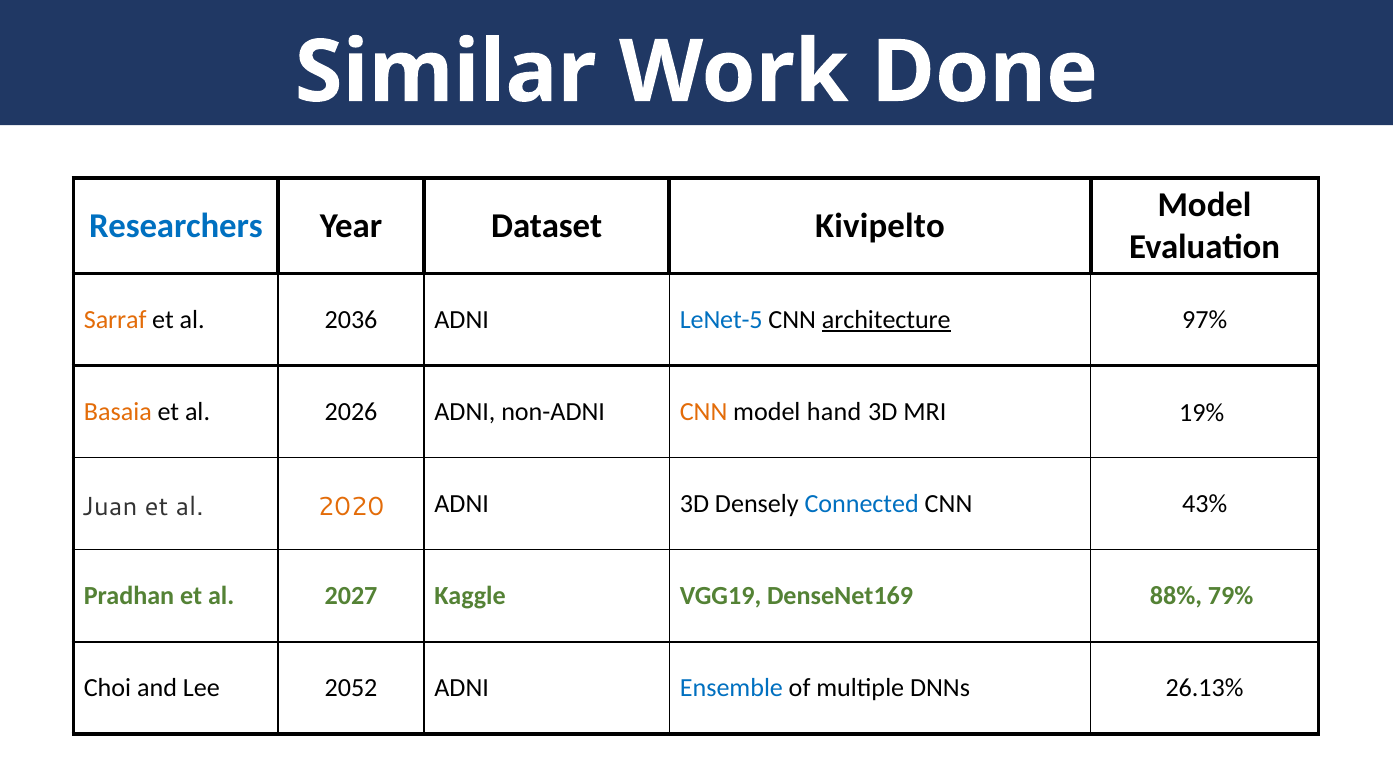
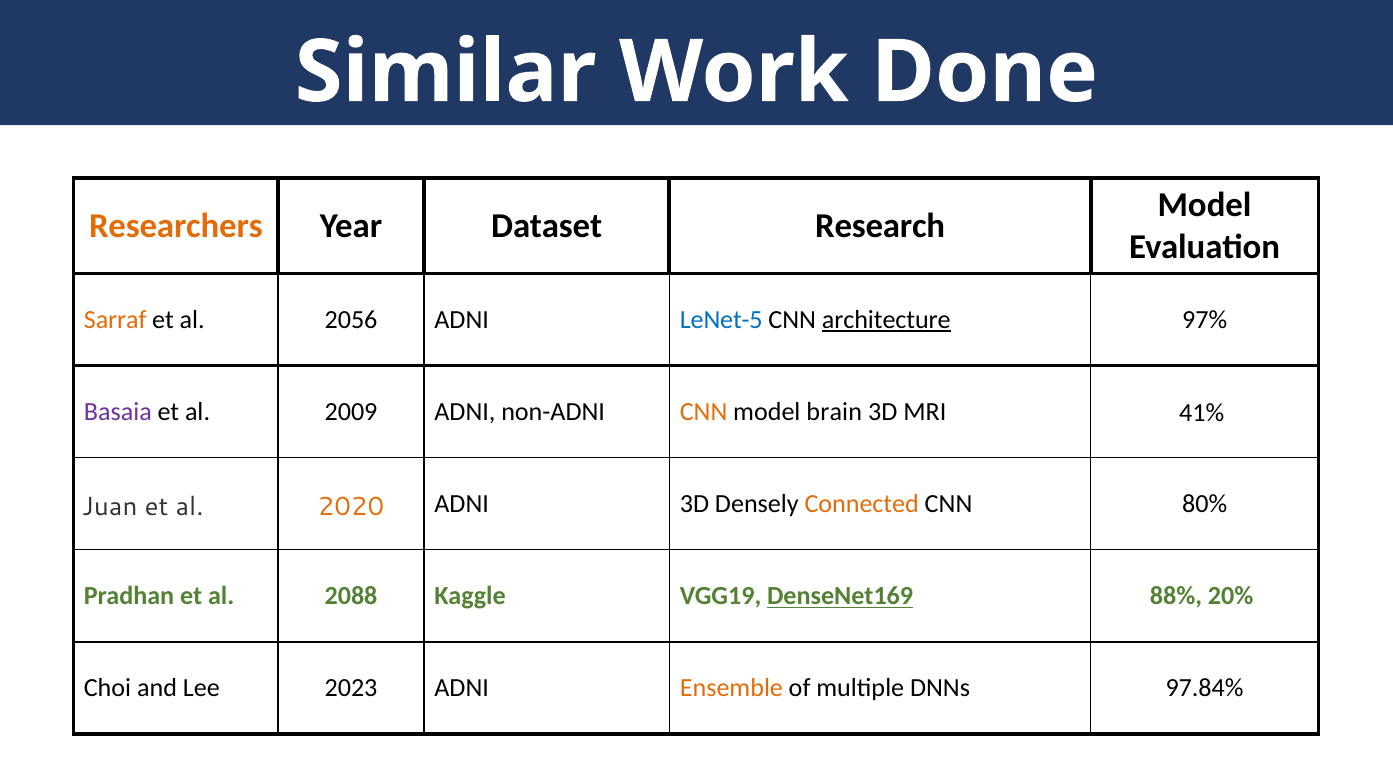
Researchers colour: blue -> orange
Kivipelto: Kivipelto -> Research
2036: 2036 -> 2056
Basaia colour: orange -> purple
2026: 2026 -> 2009
hand: hand -> brain
19%: 19% -> 41%
Connected colour: blue -> orange
43%: 43% -> 80%
2027: 2027 -> 2088
DenseNet169 underline: none -> present
79%: 79% -> 20%
2052: 2052 -> 2023
Ensemble colour: blue -> orange
26.13%: 26.13% -> 97.84%
